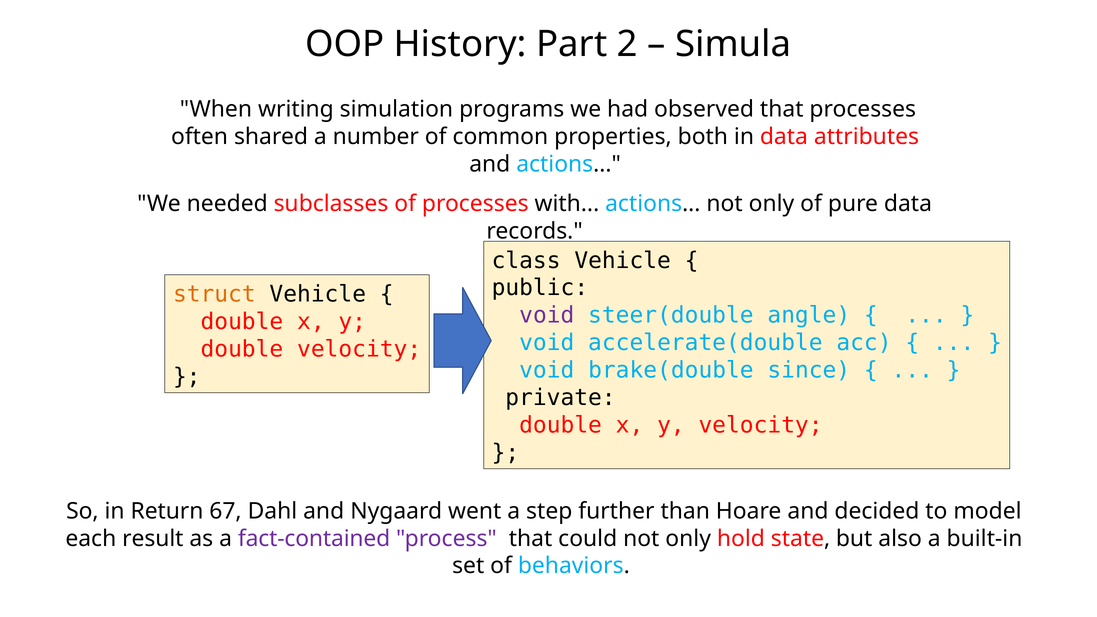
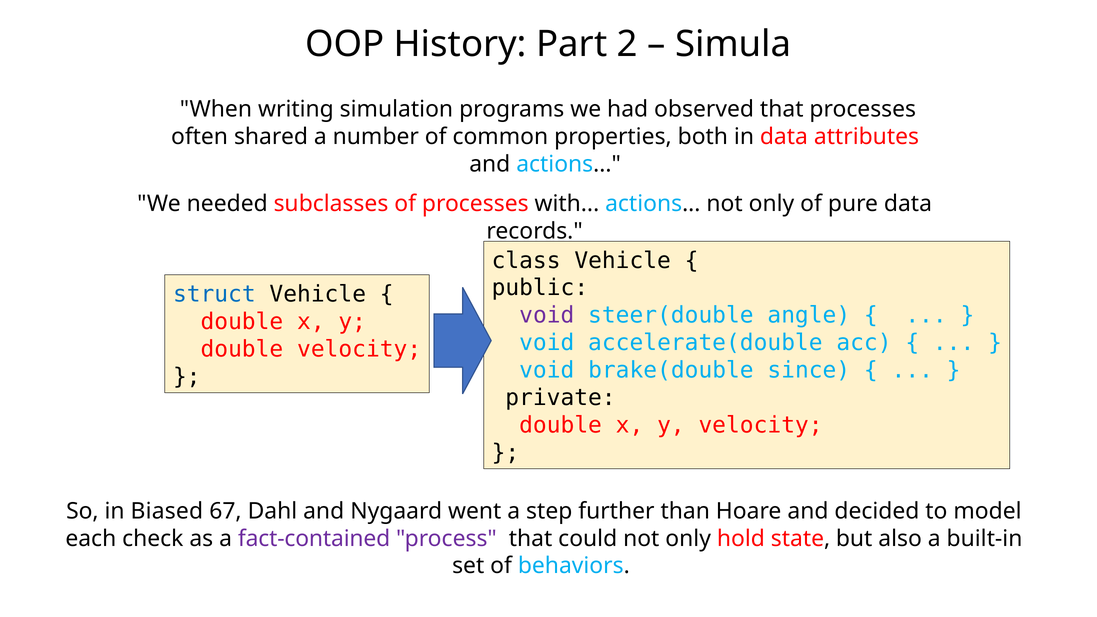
struct colour: orange -> blue
Return: Return -> Biased
result: result -> check
